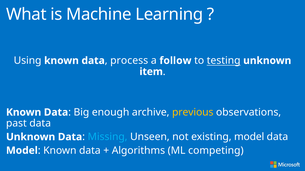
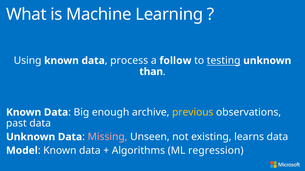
item: item -> than
Missing colour: light blue -> pink
existing model: model -> learns
competing: competing -> regression
